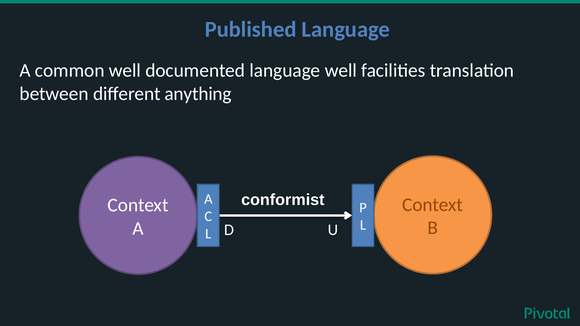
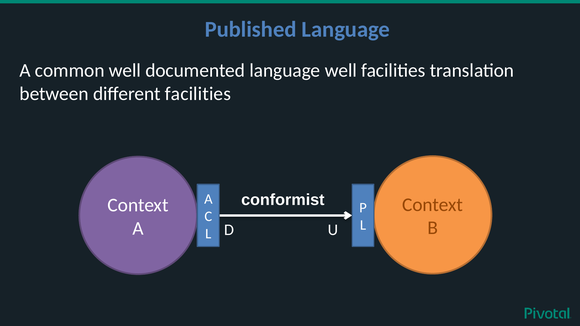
different anything: anything -> facilities
